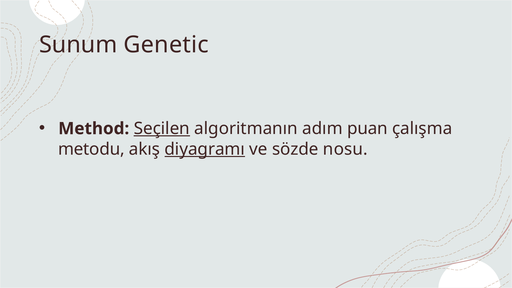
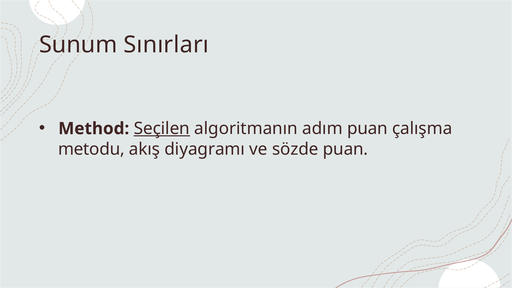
Genetic: Genetic -> Sınırları
diyagramı underline: present -> none
sözde nosu: nosu -> puan
